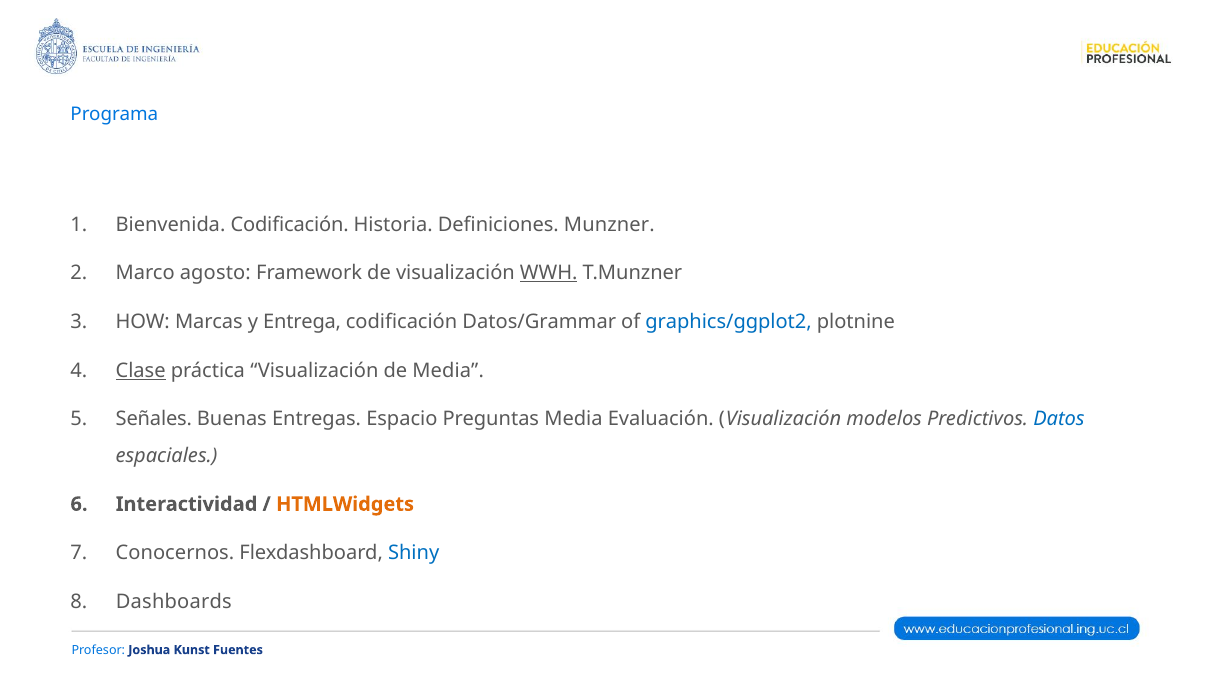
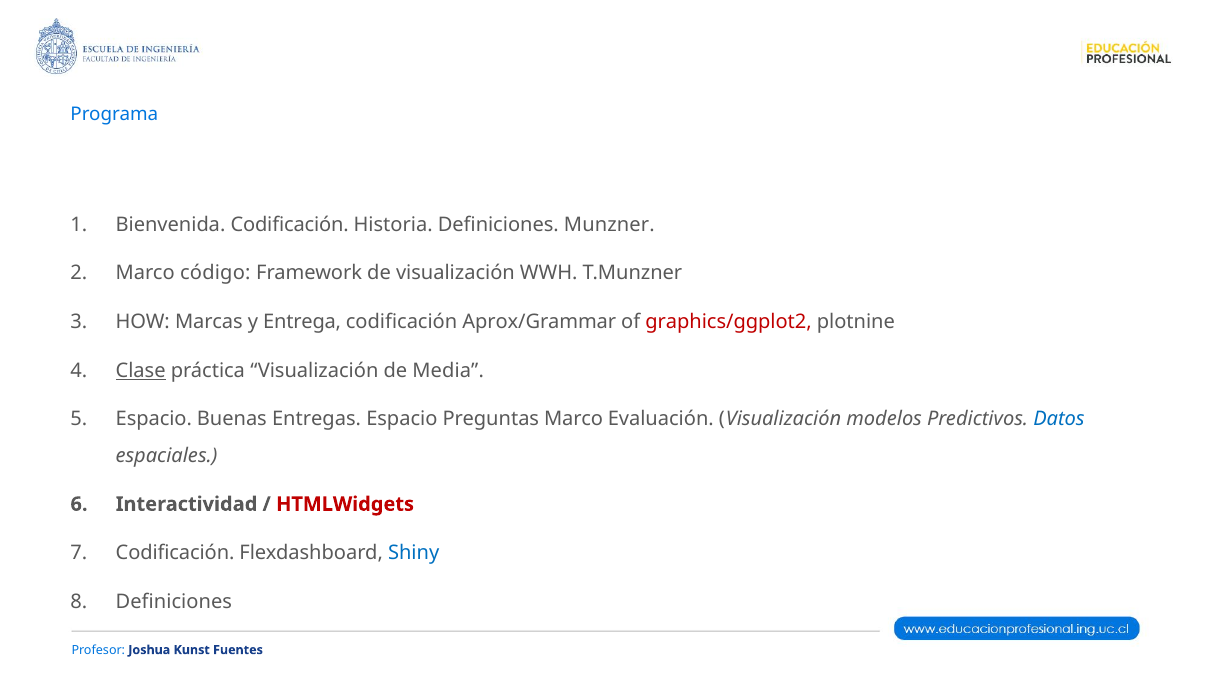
agosto: agosto -> código
WWH underline: present -> none
Datos/Grammar: Datos/Grammar -> Aprox/Grammar
graphics/ggplot2 colour: blue -> red
Señales at (154, 420): Señales -> Espacio
Preguntas Media: Media -> Marco
HTMLWidgets colour: orange -> red
Conocernos at (175, 553): Conocernos -> Codificación
Dashboards at (174, 602): Dashboards -> Definiciones
